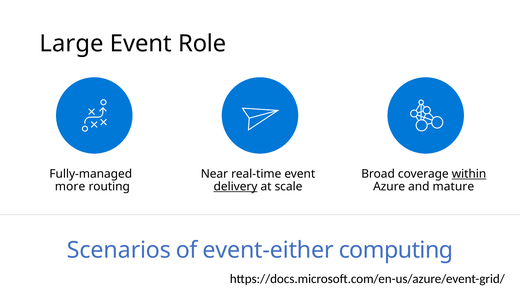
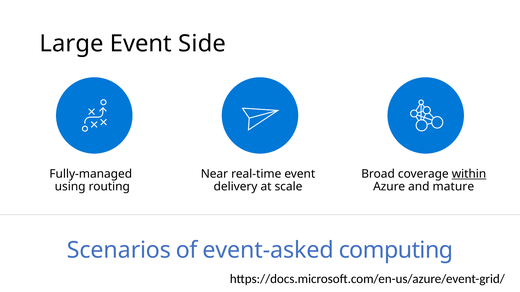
Role: Role -> Side
more: more -> using
delivery underline: present -> none
event-either: event-either -> event-asked
